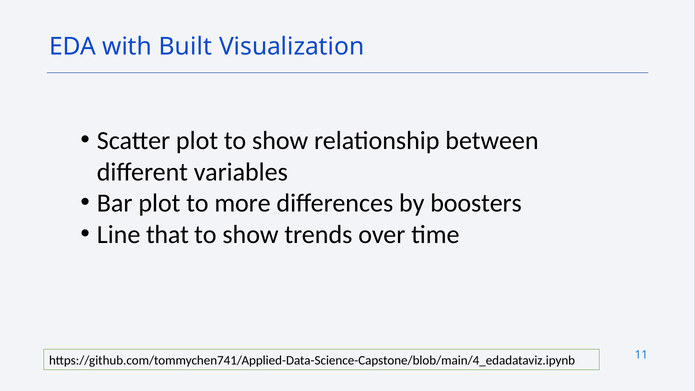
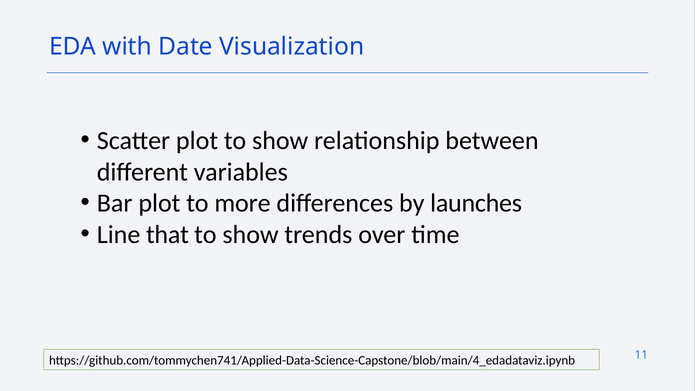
Built: Built -> Date
boosters: boosters -> launches
